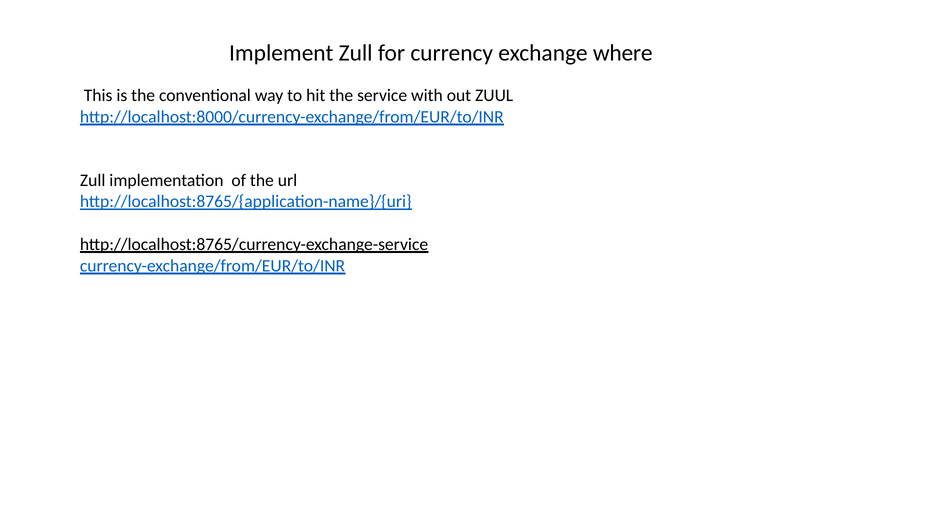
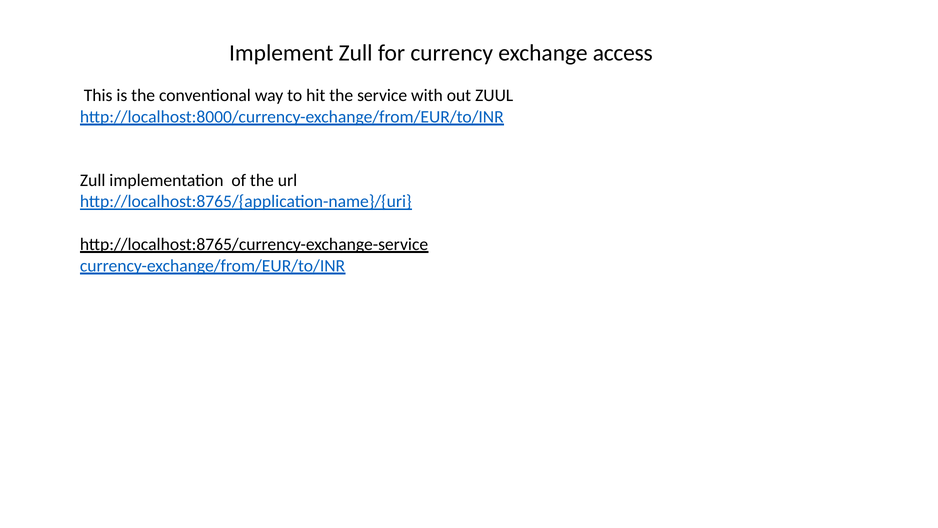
where: where -> access
